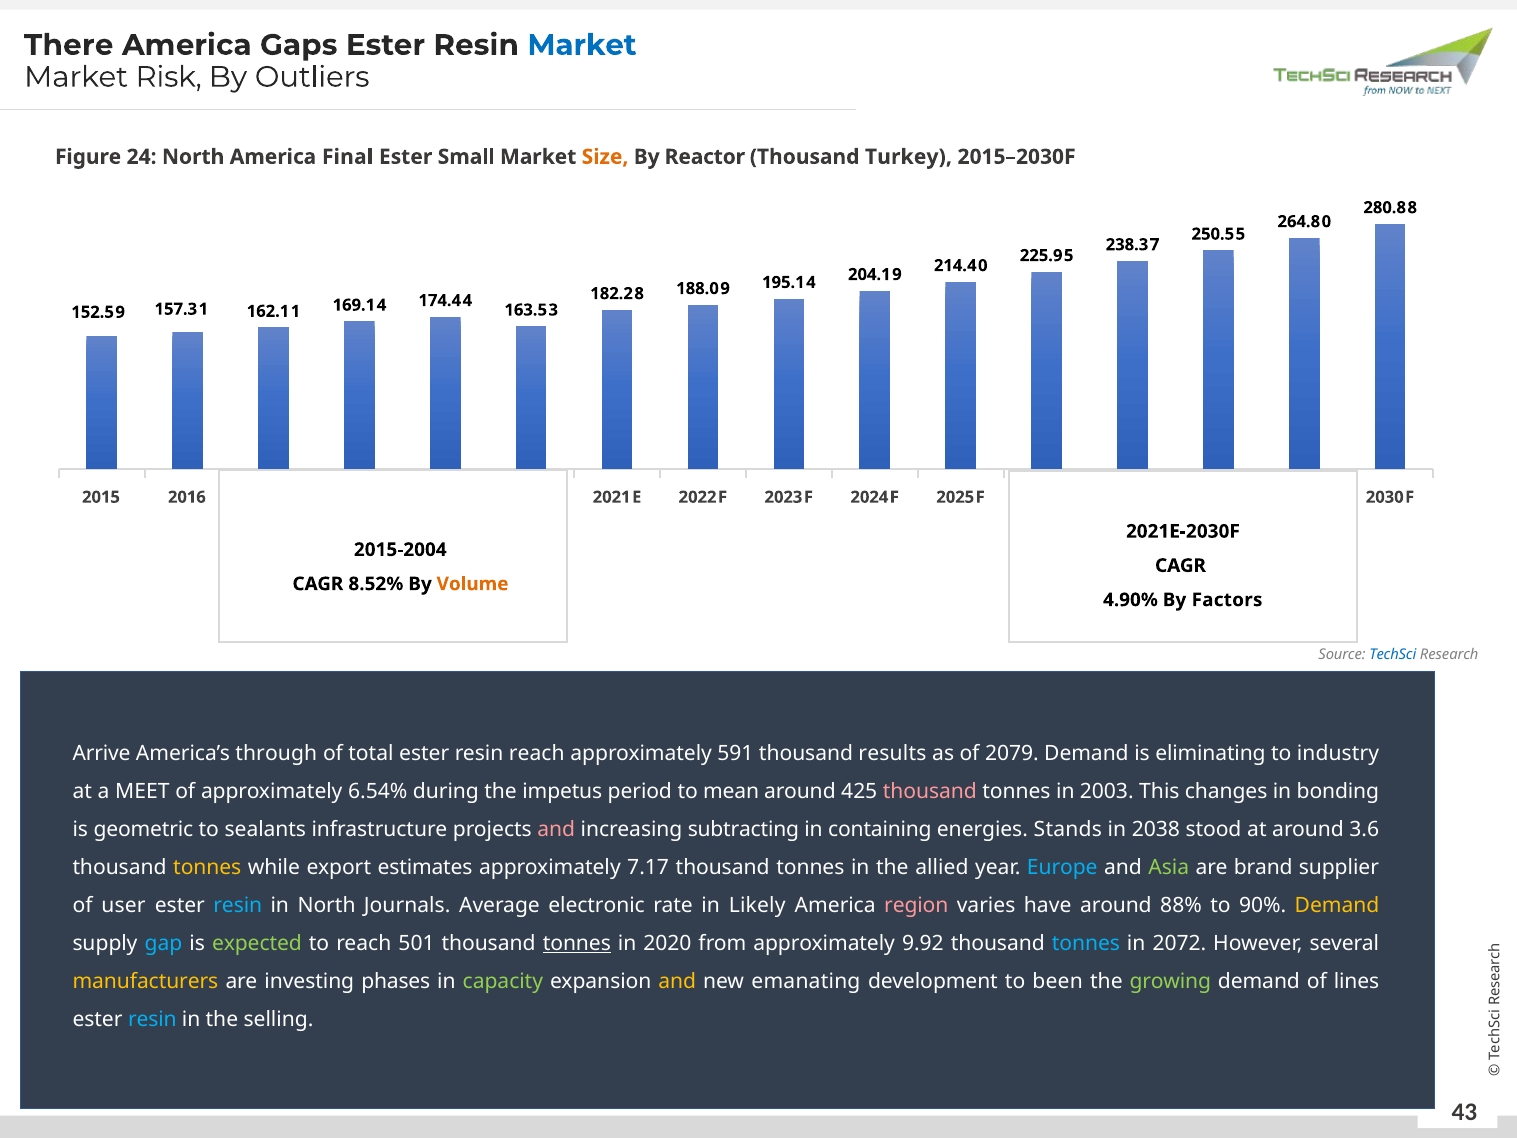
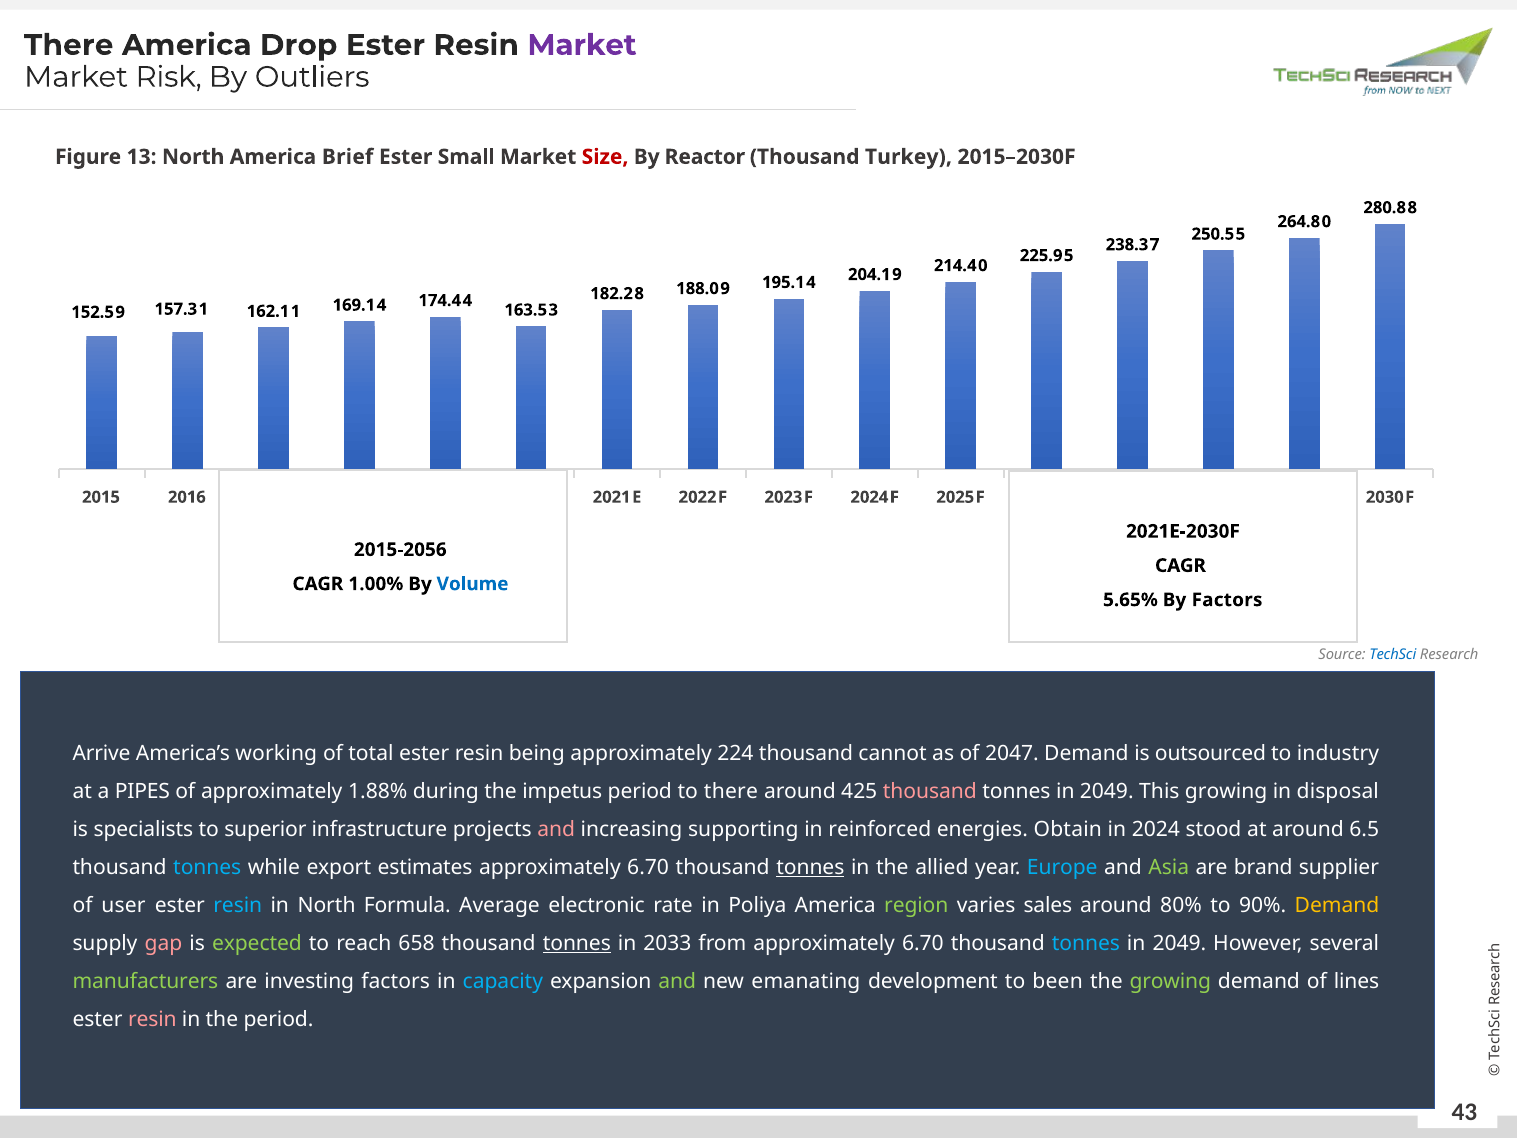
Gaps: Gaps -> Drop
Market at (582, 45) colour: blue -> purple
24: 24 -> 13
Final: Final -> Brief
Size colour: orange -> red
2015-2004: 2015-2004 -> 2015-2056
8.52%: 8.52% -> 1.00%
Volume colour: orange -> blue
4.90%: 4.90% -> 5.65%
through: through -> working
resin reach: reach -> being
591: 591 -> 224
results: results -> cannot
2079: 2079 -> 2047
eliminating: eliminating -> outsourced
MEET: MEET -> PIPES
6.54%: 6.54% -> 1.88%
to mean: mean -> there
2003 at (1107, 791): 2003 -> 2049
This changes: changes -> growing
bonding: bonding -> disposal
geometric: geometric -> specialists
sealants: sealants -> superior
subtracting: subtracting -> supporting
containing: containing -> reinforced
Stands: Stands -> Obtain
2038: 2038 -> 2024
3.6: 3.6 -> 6.5
tonnes at (207, 867) colour: yellow -> light blue
7.17 at (648, 867): 7.17 -> 6.70
tonnes at (810, 867) underline: none -> present
Journals: Journals -> Formula
Likely: Likely -> Poliya
region colour: pink -> light green
have: have -> sales
88%: 88% -> 80%
gap colour: light blue -> pink
501: 501 -> 658
in 2020: 2020 -> 2033
from approximately 9.92: 9.92 -> 6.70
2072 at (1179, 943): 2072 -> 2049
manufacturers colour: yellow -> light green
investing phases: phases -> factors
capacity colour: light green -> light blue
and at (677, 981) colour: yellow -> light green
resin at (152, 1019) colour: light blue -> pink
the selling: selling -> period
